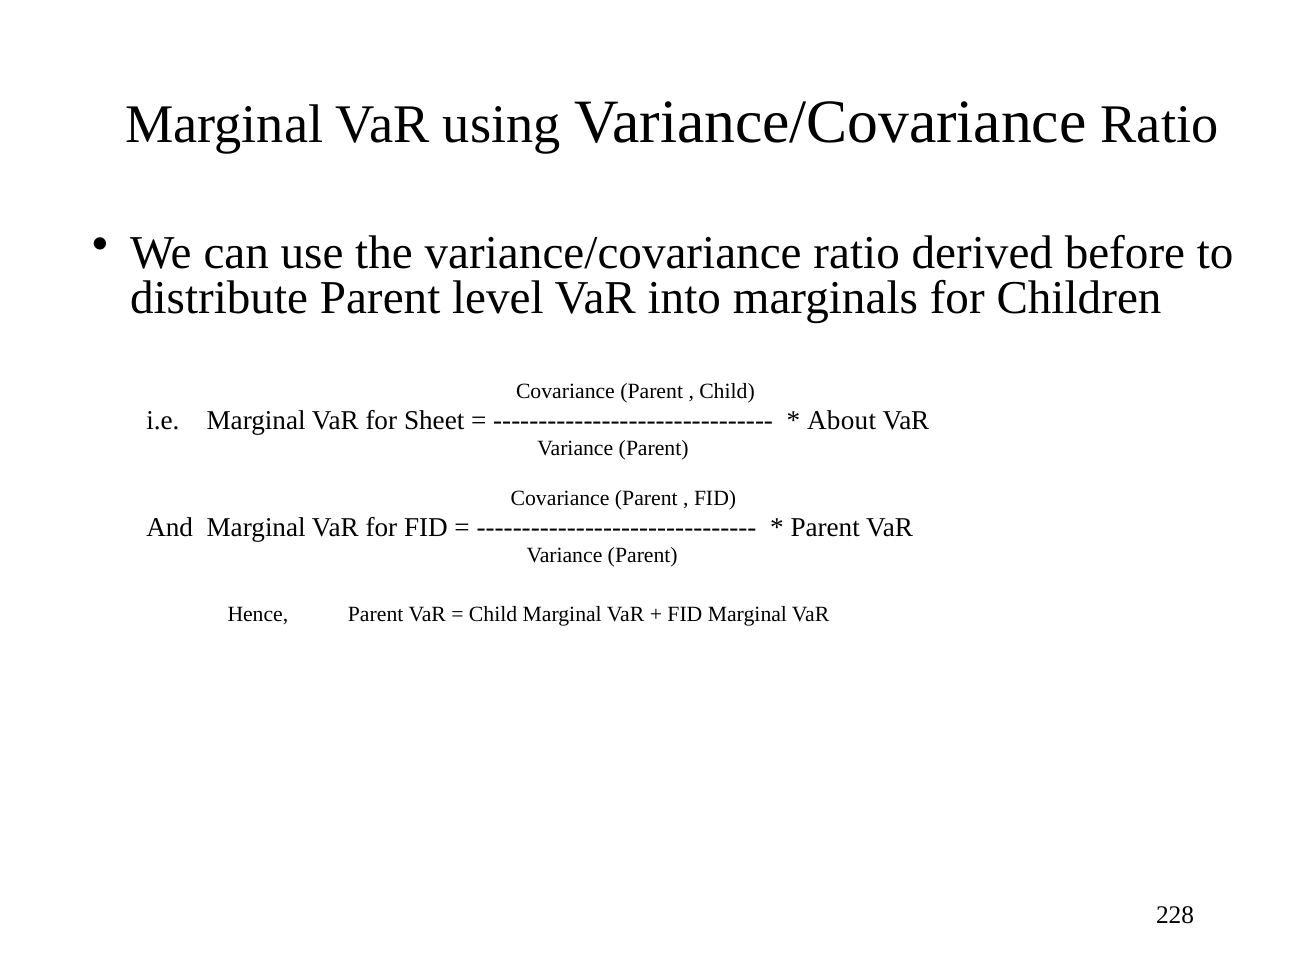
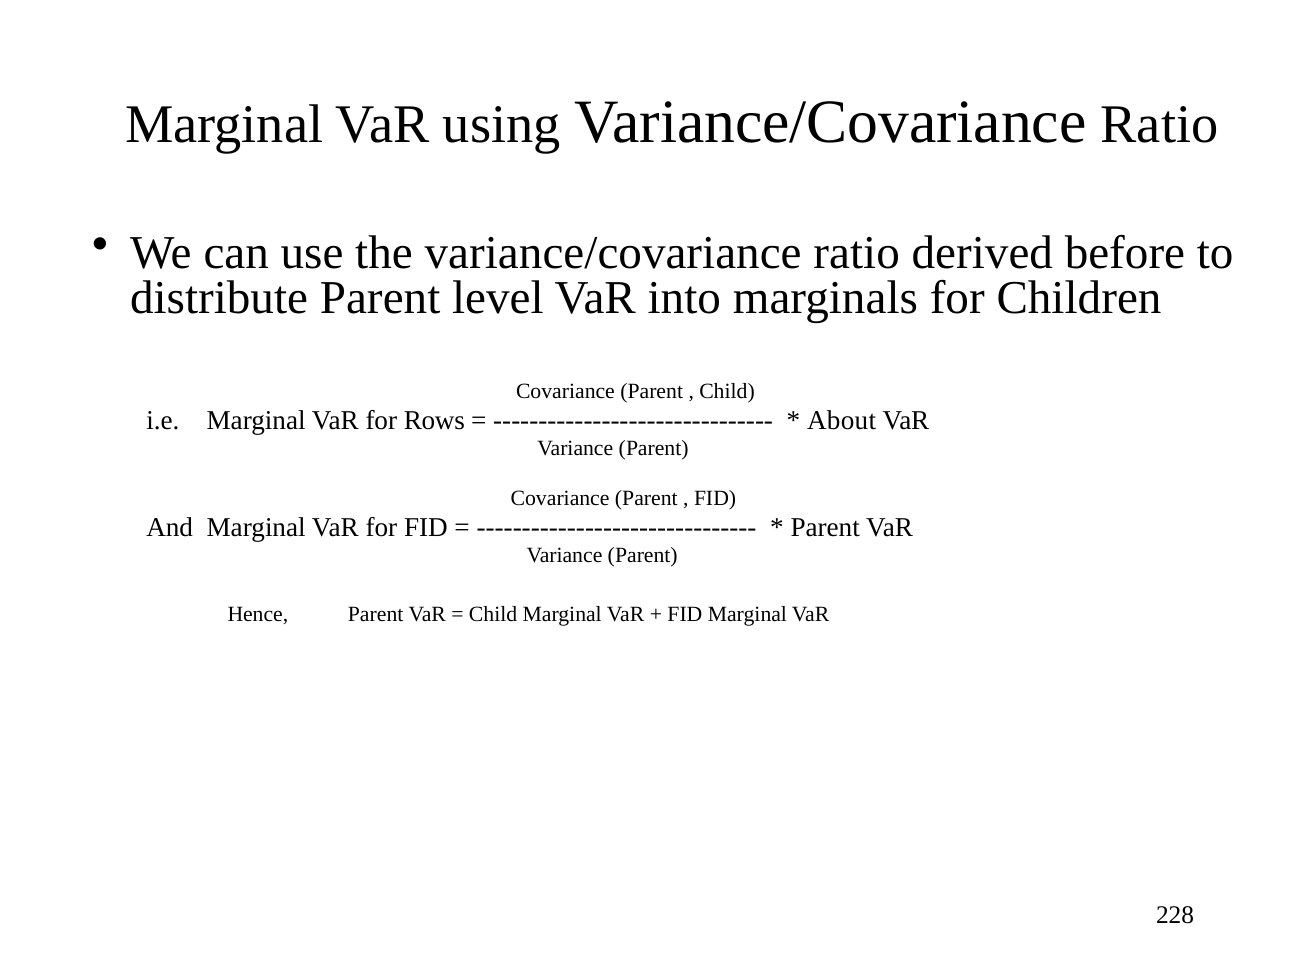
Sheet: Sheet -> Rows
